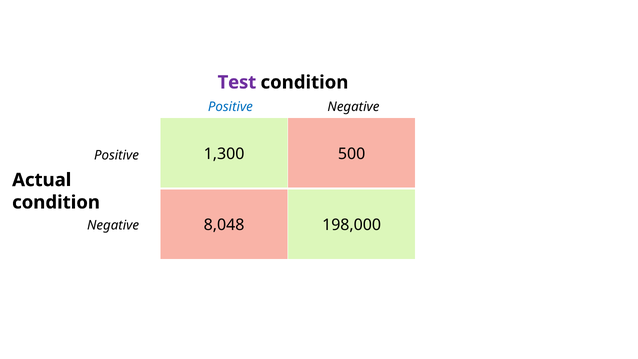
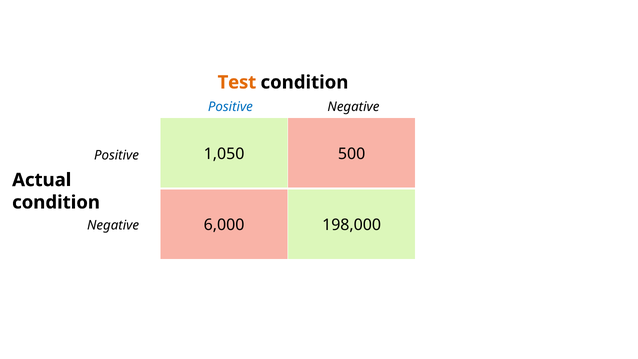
Test colour: purple -> orange
1,300: 1,300 -> 1,050
8,048: 8,048 -> 6,000
